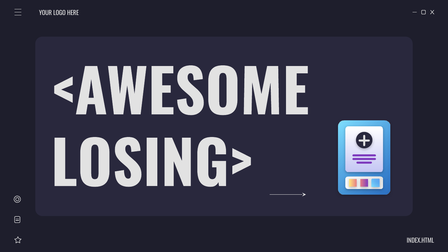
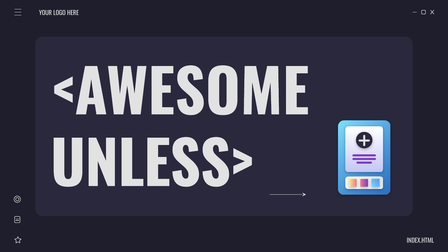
LOSING>: LOSING> -> UNLESS>
